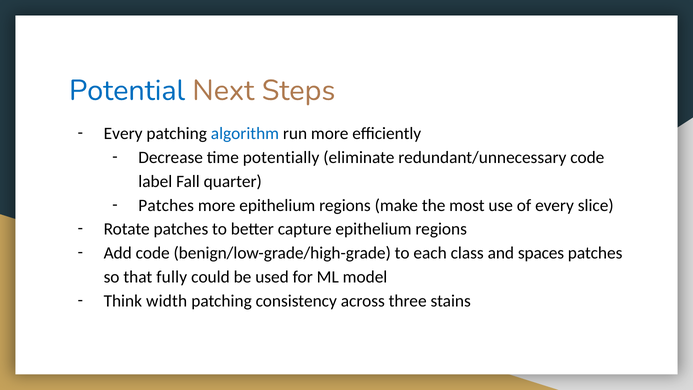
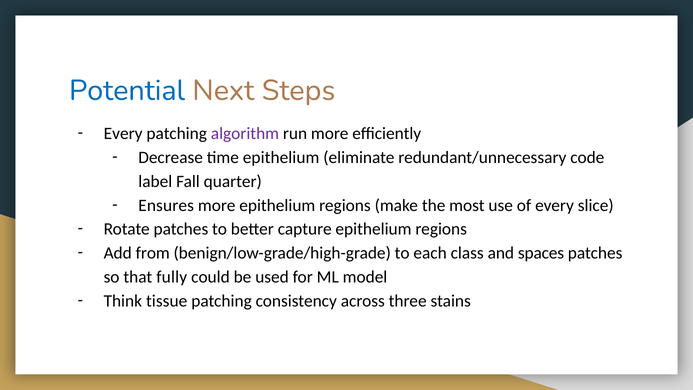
algorithm colour: blue -> purple
time potentially: potentially -> epithelium
Patches at (166, 205): Patches -> Ensures
Add code: code -> from
width: width -> tissue
